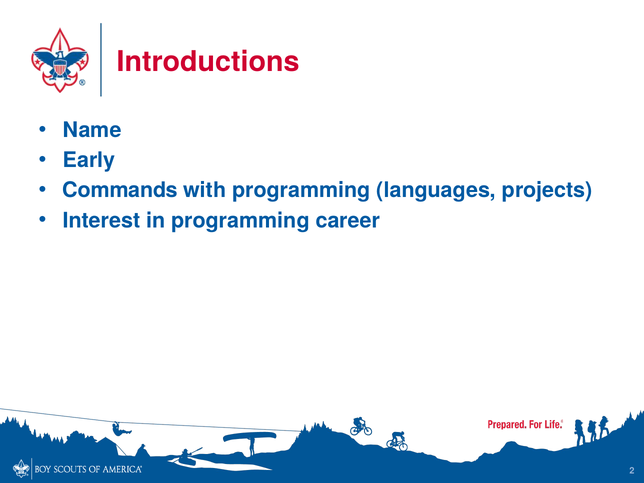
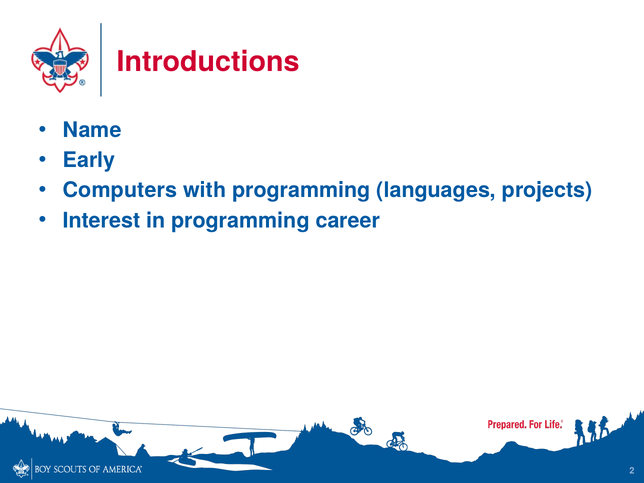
Commands: Commands -> Computers
